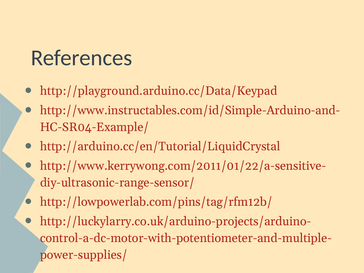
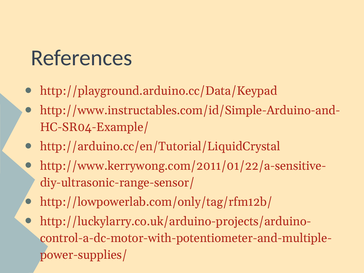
http://lowpowerlab.com/pins/tag/rfm12b/: http://lowpowerlab.com/pins/tag/rfm12b/ -> http://lowpowerlab.com/only/tag/rfm12b/
